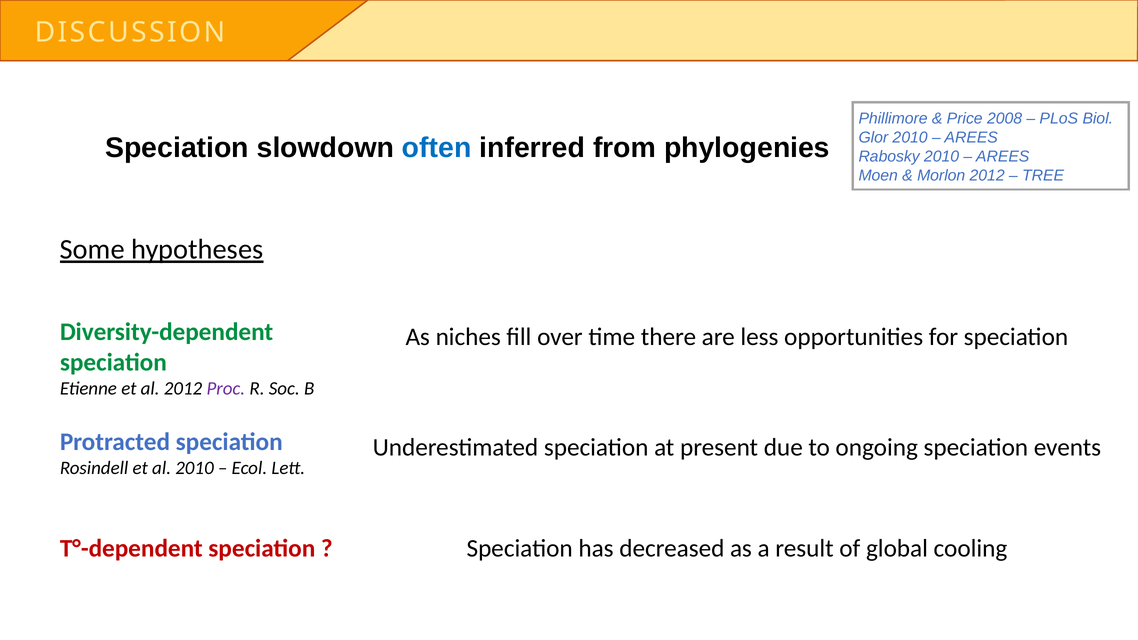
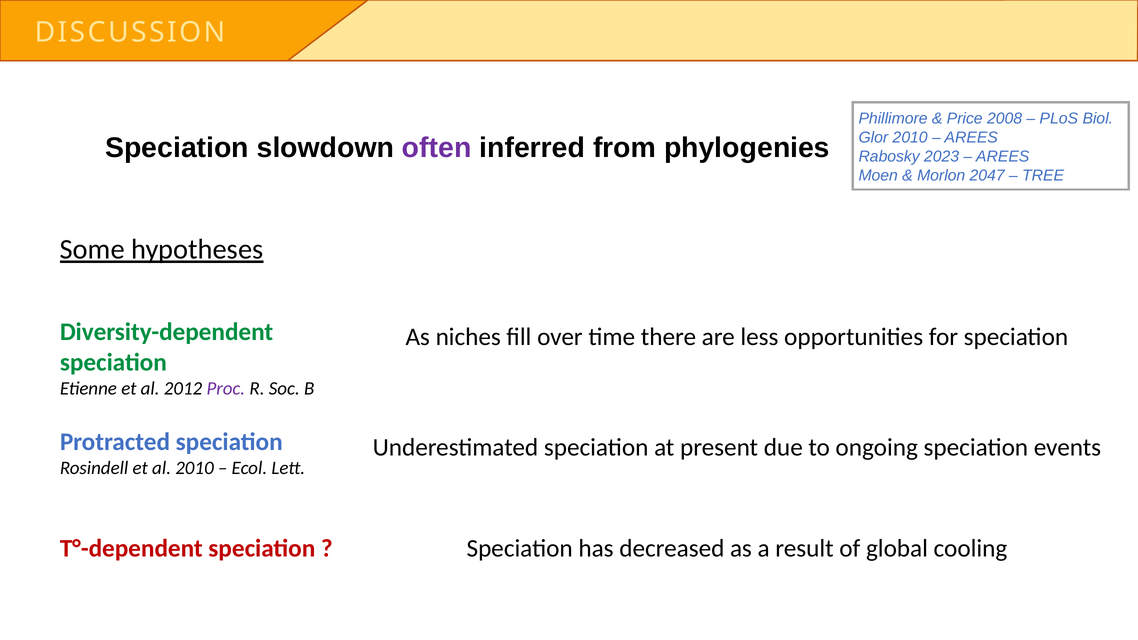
often colour: blue -> purple
Rabosky 2010: 2010 -> 2023
Morlon 2012: 2012 -> 2047
